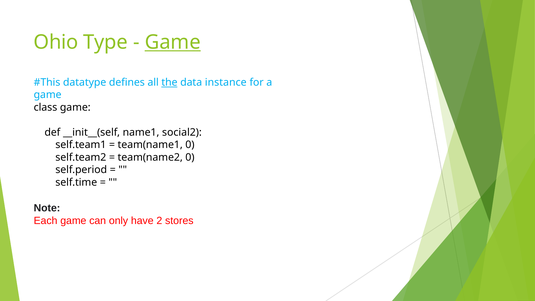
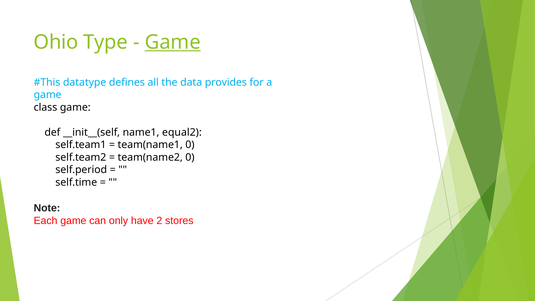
the underline: present -> none
instance: instance -> provides
social2: social2 -> equal2
